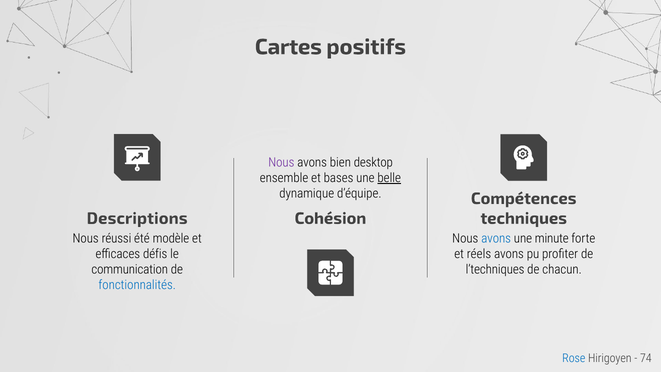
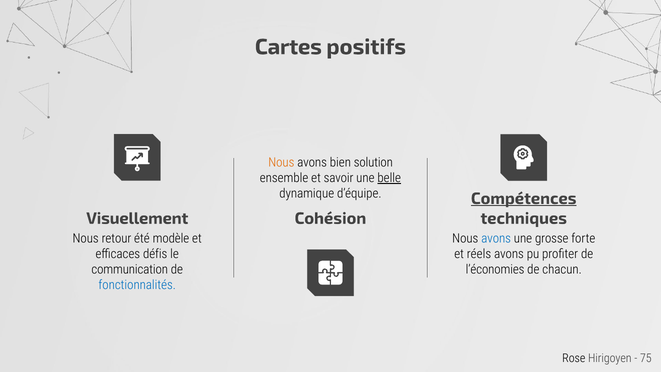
Nous at (281, 162) colour: purple -> orange
desktop: desktop -> solution
bases: bases -> savoir
Compétences underline: none -> present
Descriptions: Descriptions -> Visuellement
réussi: réussi -> retour
minute: minute -> grosse
l’techniques: l’techniques -> l’économies
Rose colour: blue -> black
74: 74 -> 75
